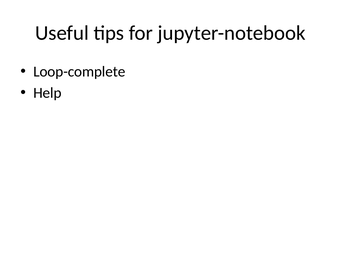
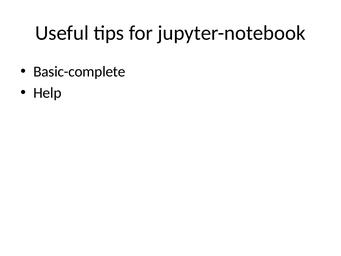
Loop-complete: Loop-complete -> Basic-complete
